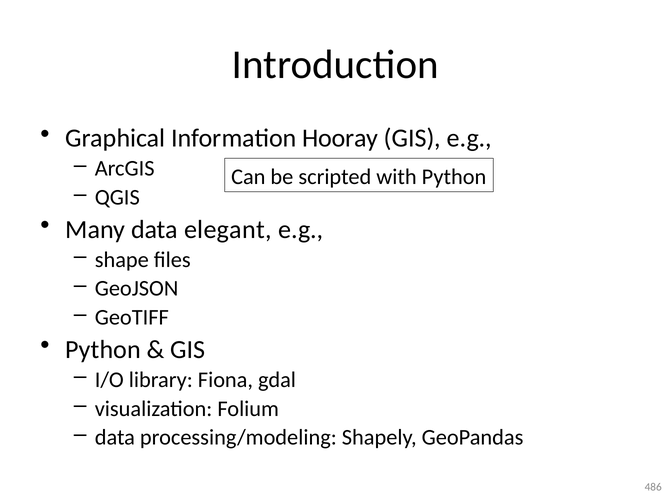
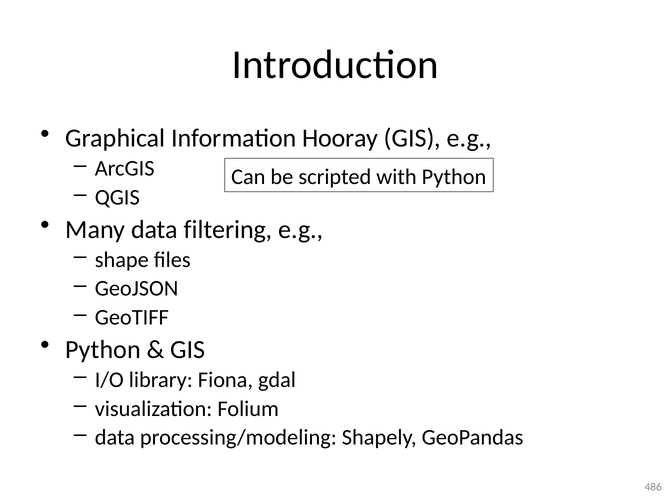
elegant: elegant -> filtering
